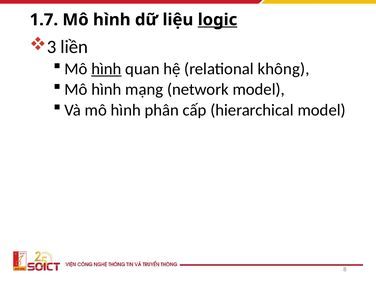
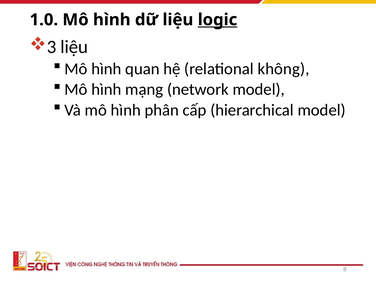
1.7: 1.7 -> 1.0
3 liền: liền -> liệu
hình at (106, 69) underline: present -> none
